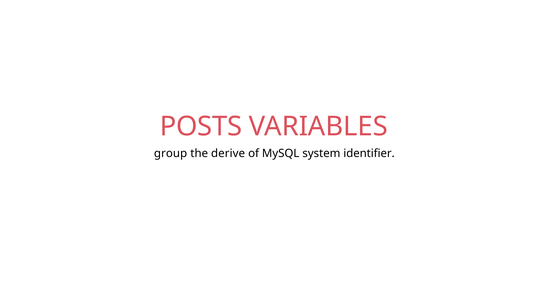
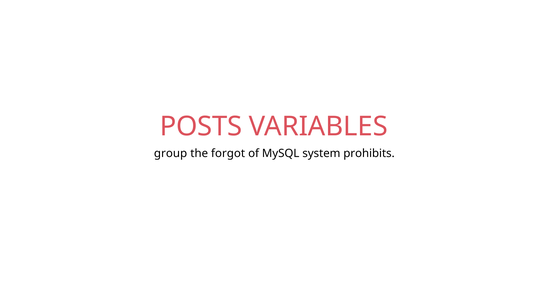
derive: derive -> forgot
identifier: identifier -> prohibits
